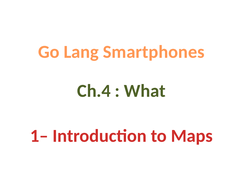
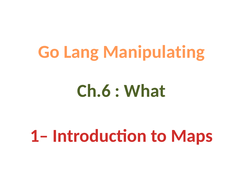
Smartphones: Smartphones -> Manipulating
Ch.4: Ch.4 -> Ch.6
